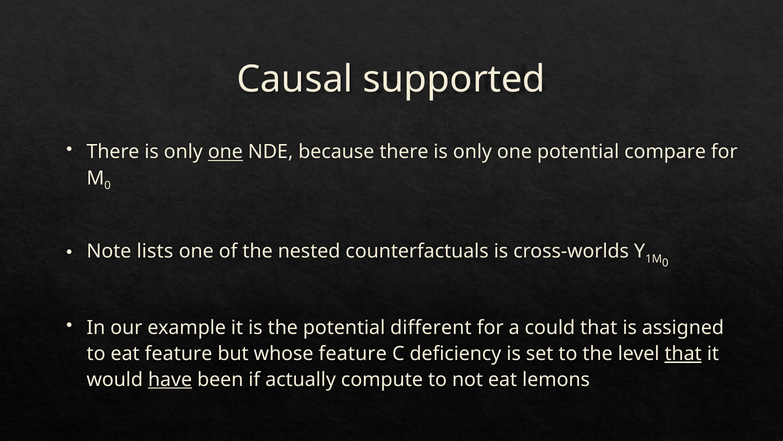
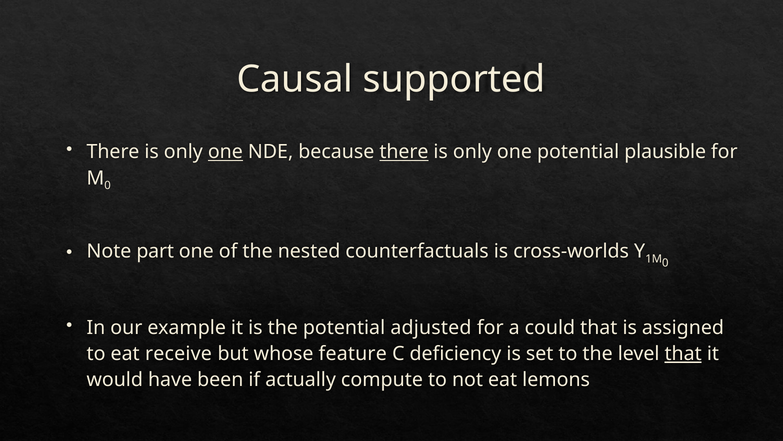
there at (404, 152) underline: none -> present
compare: compare -> plausible
lists: lists -> part
different: different -> adjusted
eat feature: feature -> receive
have underline: present -> none
